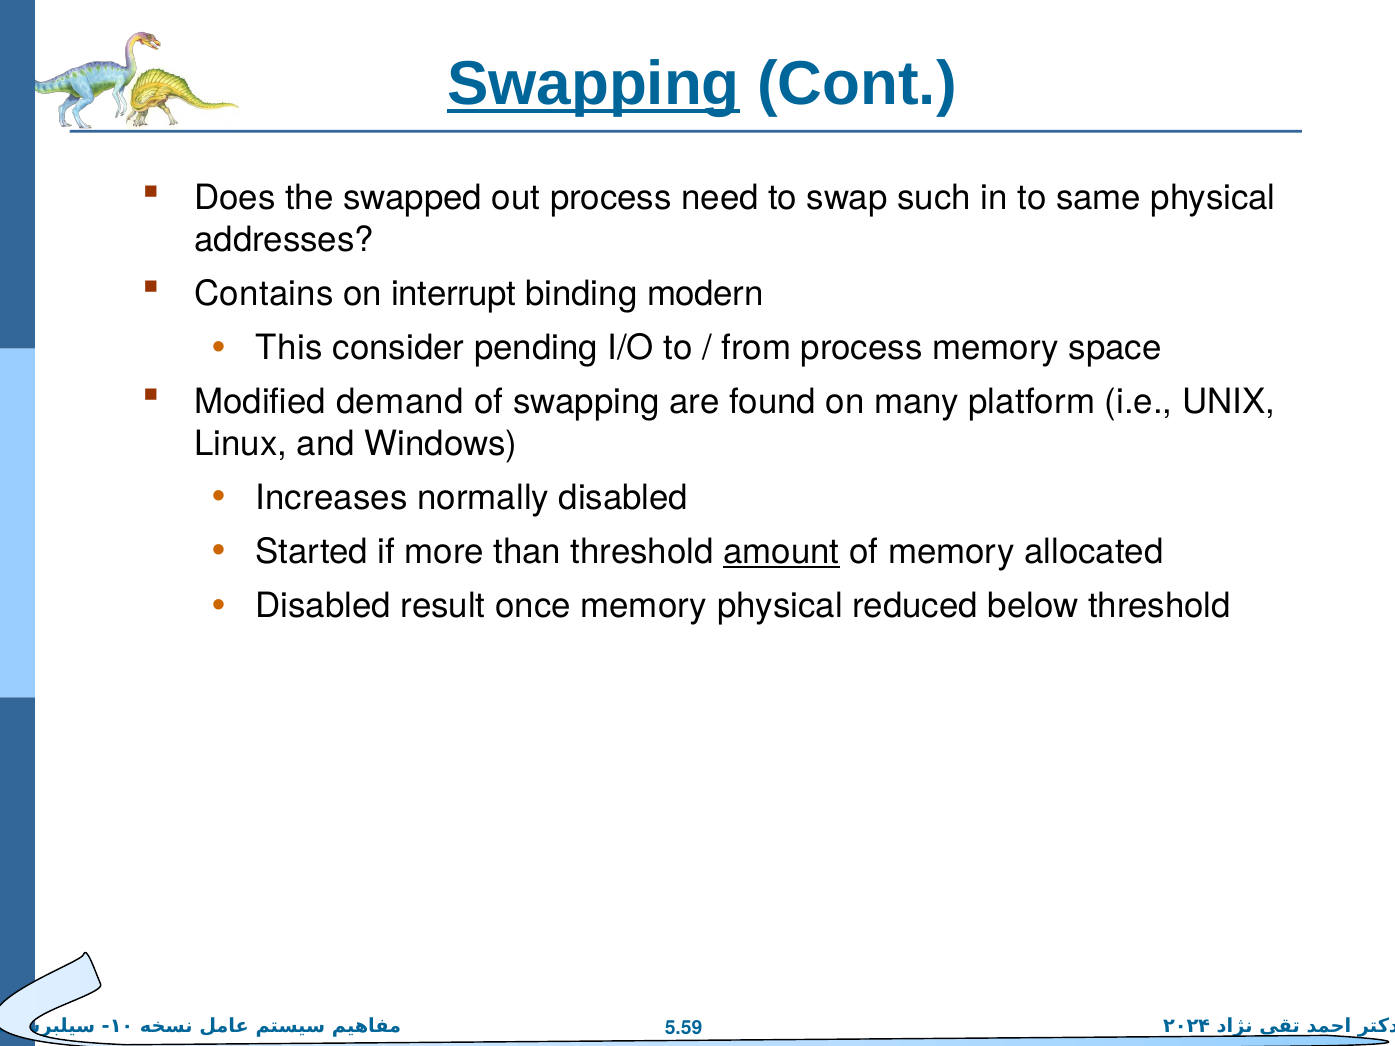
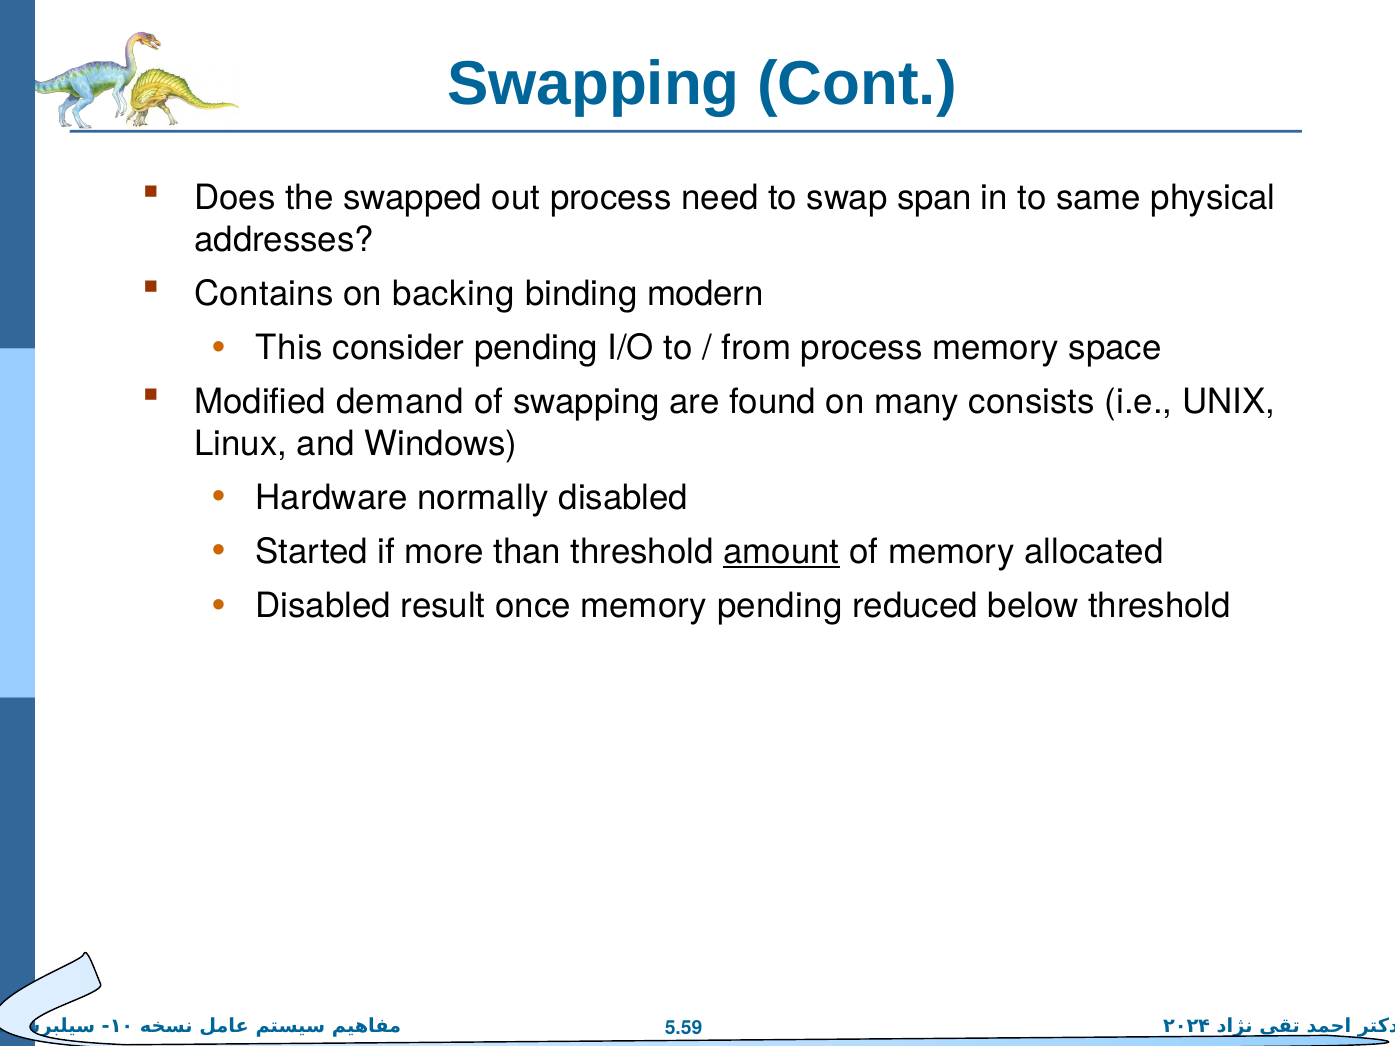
Swapping at (594, 84) underline: present -> none
such: such -> span
interrupt: interrupt -> backing
platform: platform -> consists
Increases: Increases -> Hardware
memory physical: physical -> pending
